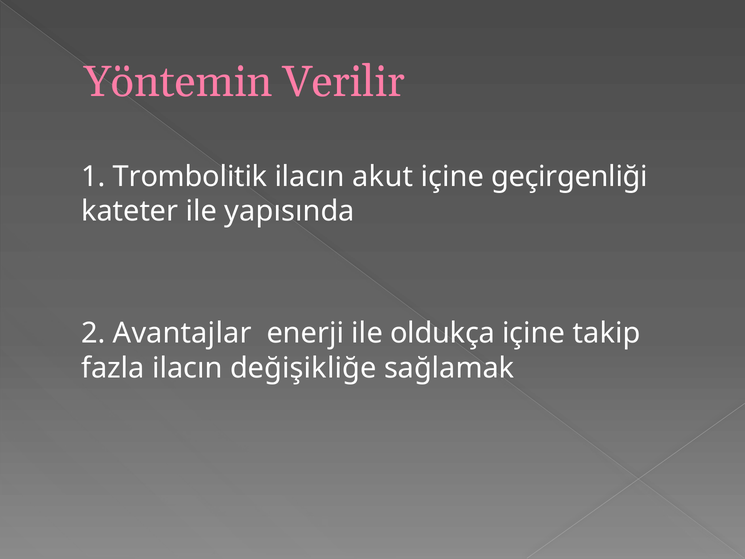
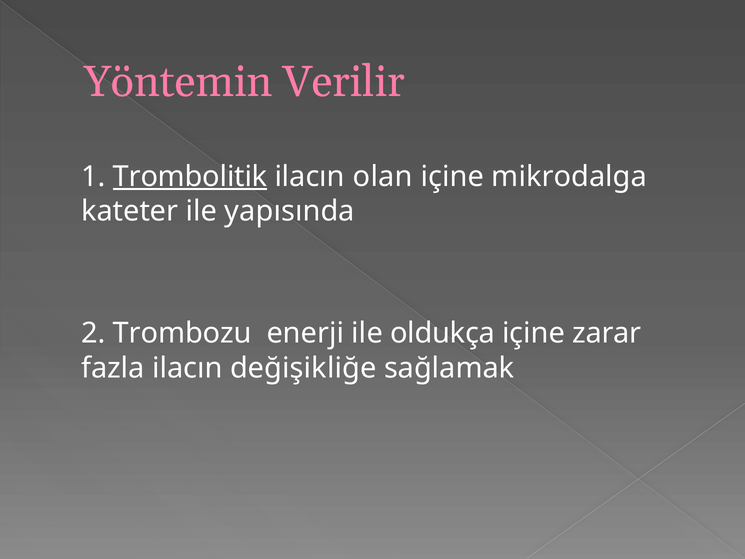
Trombolitik underline: none -> present
akut: akut -> olan
geçirgenliği: geçirgenliği -> mikrodalga
Avantajlar: Avantajlar -> Trombozu
takip: takip -> zarar
